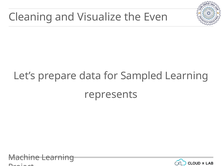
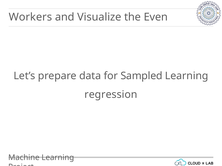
Cleaning: Cleaning -> Workers
represents: represents -> regression
